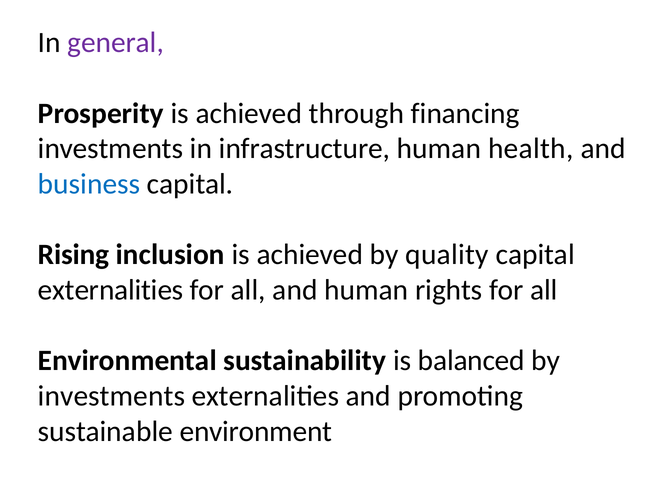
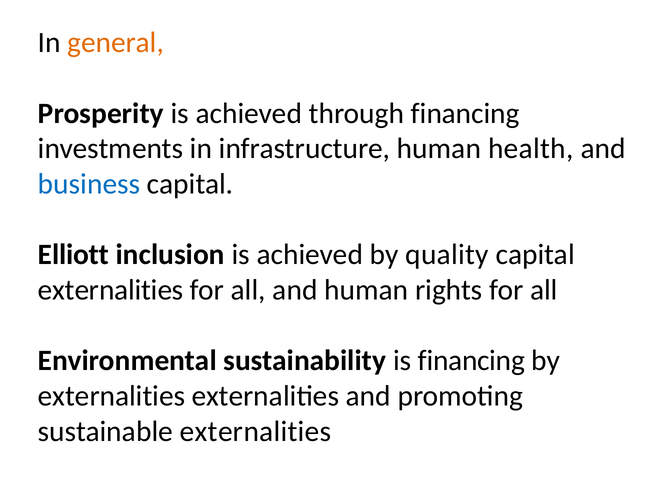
general colour: purple -> orange
Rising: Rising -> Elliott
is balanced: balanced -> financing
investments at (111, 396): investments -> externalities
sustainable environment: environment -> externalities
